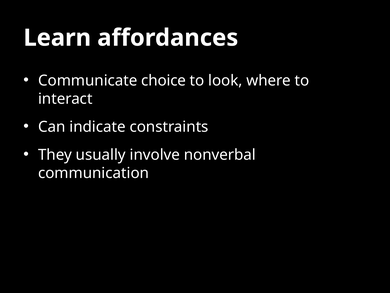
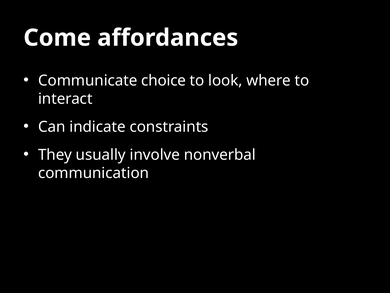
Learn: Learn -> Come
